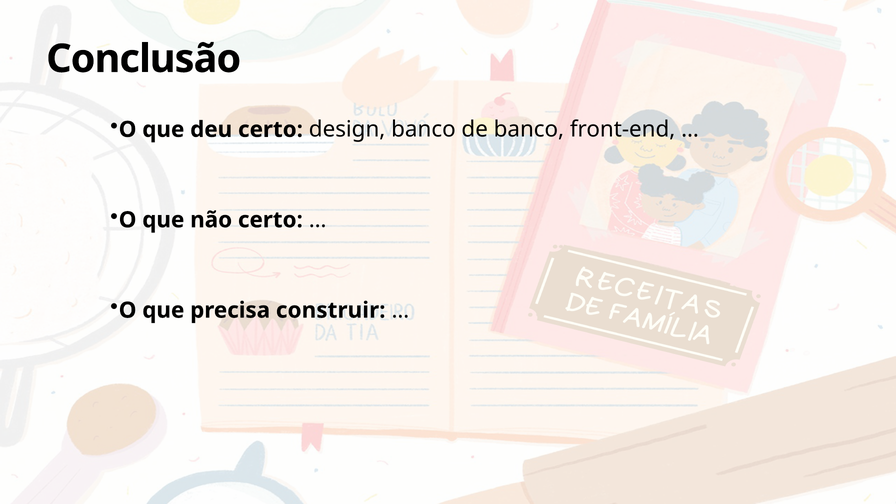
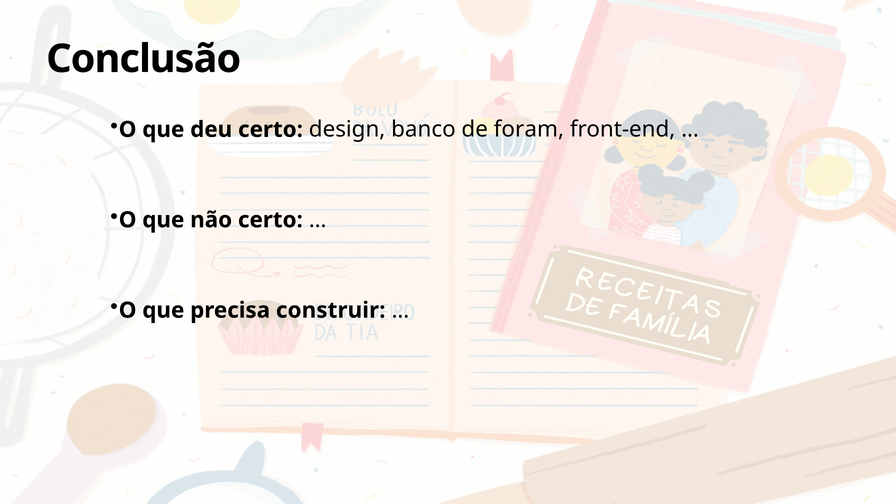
de banco: banco -> foram
